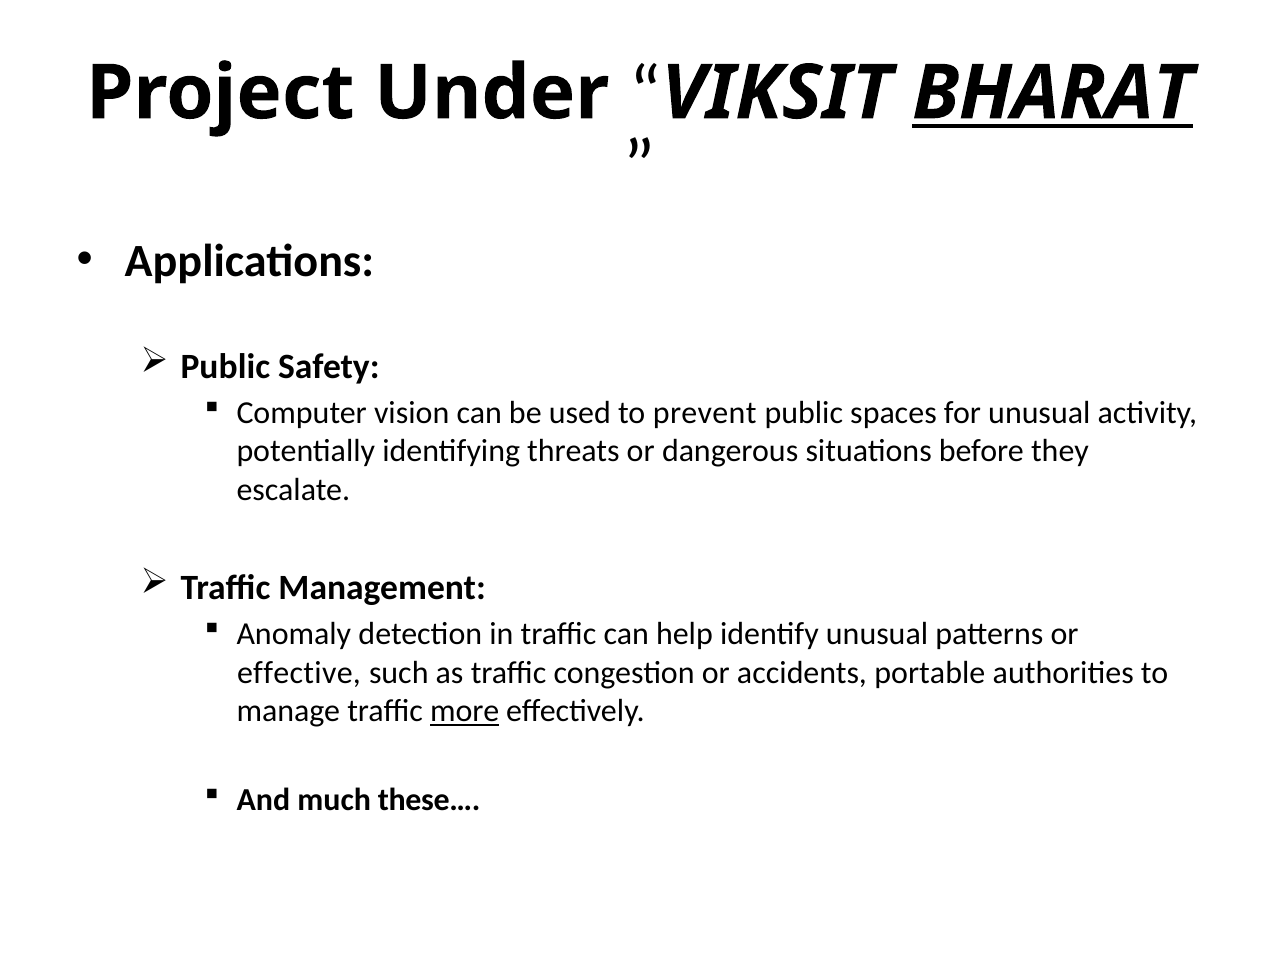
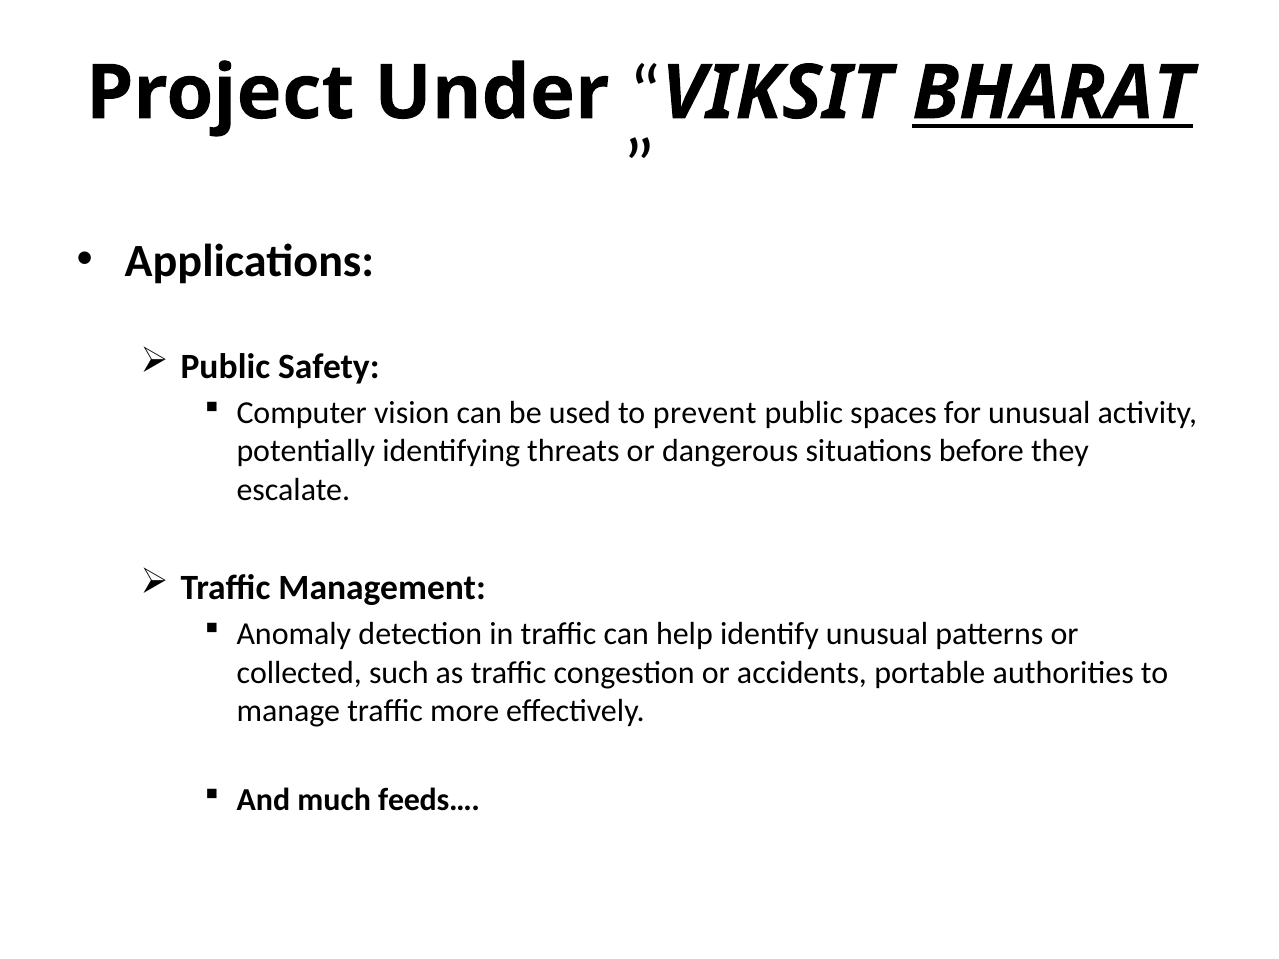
effective: effective -> collected
more underline: present -> none
these…: these… -> feeds…
